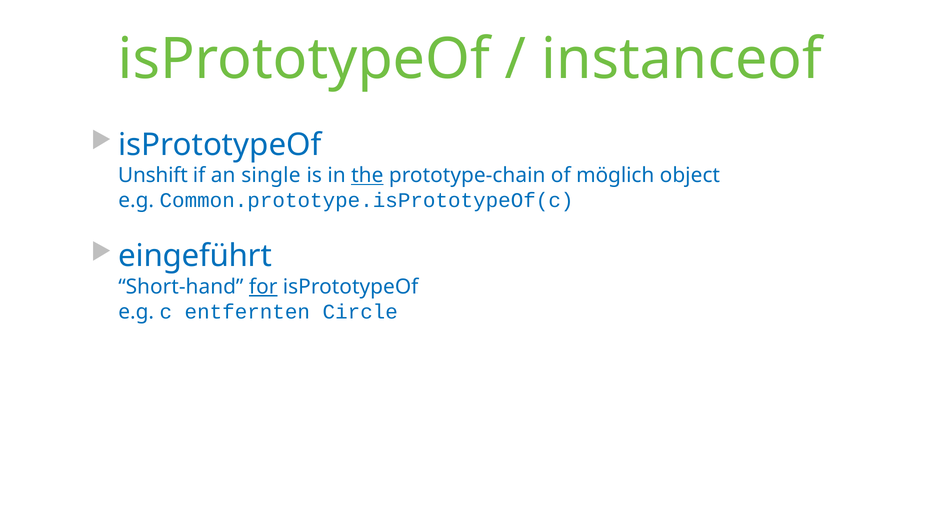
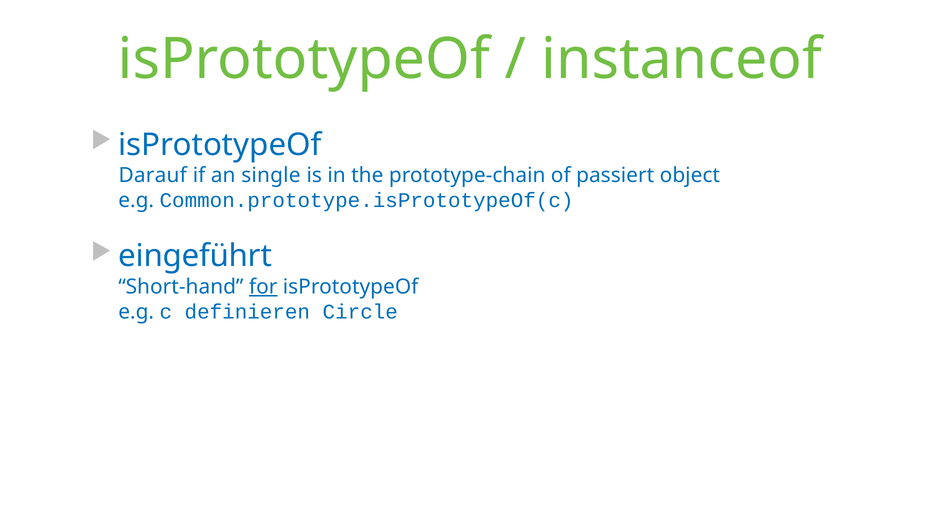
Unshift: Unshift -> Darauf
the underline: present -> none
möglich: möglich -> passiert
entfernten: entfernten -> definieren
